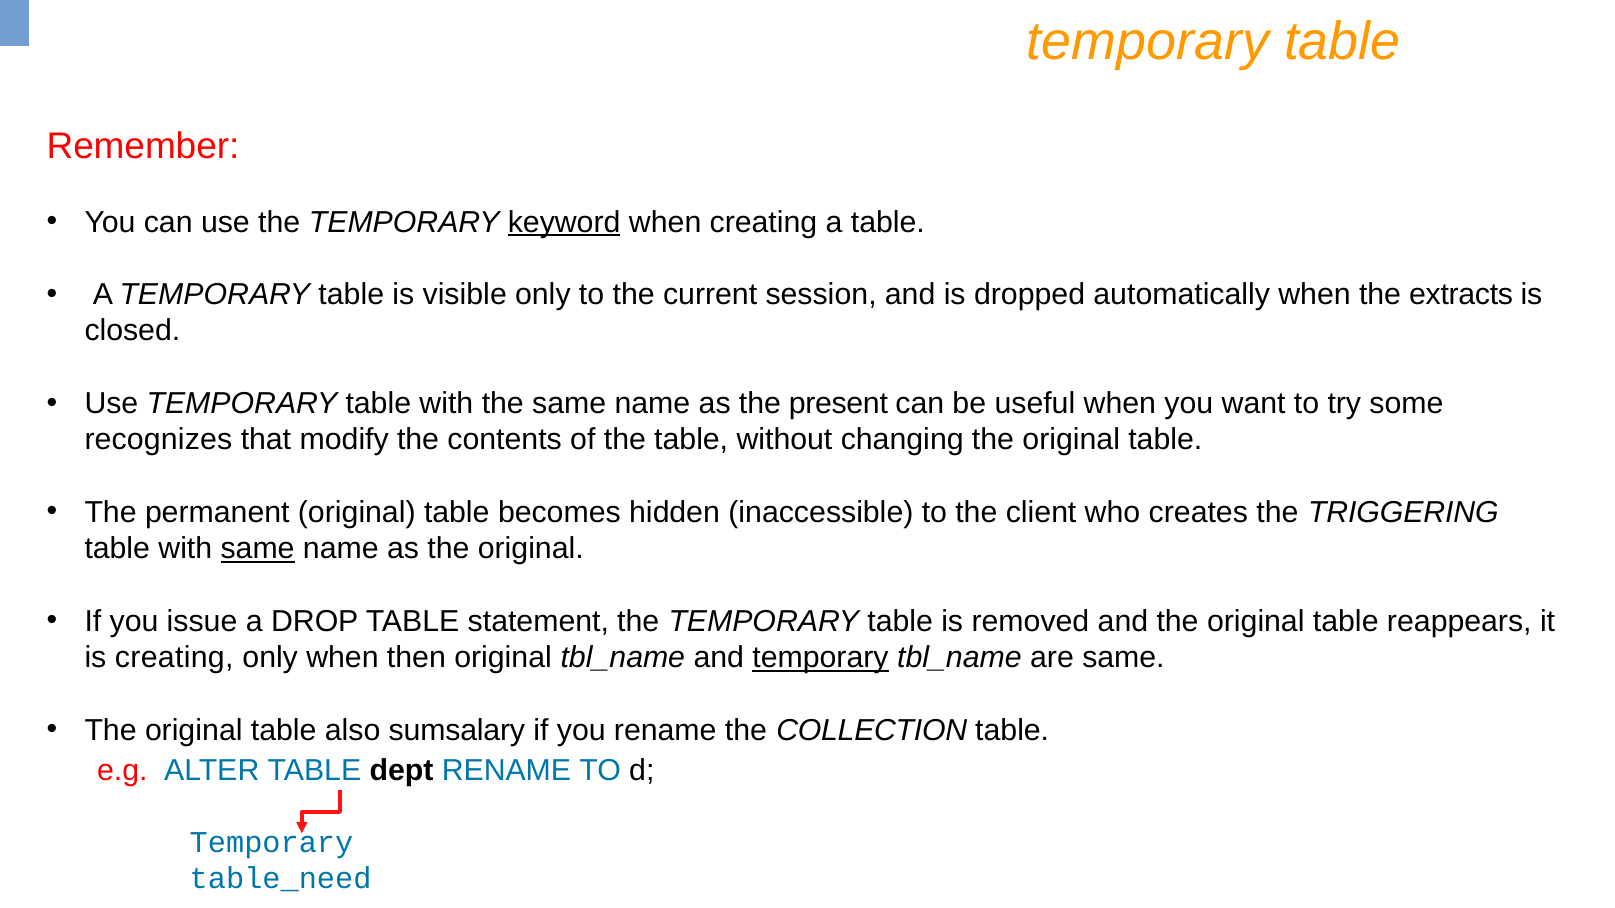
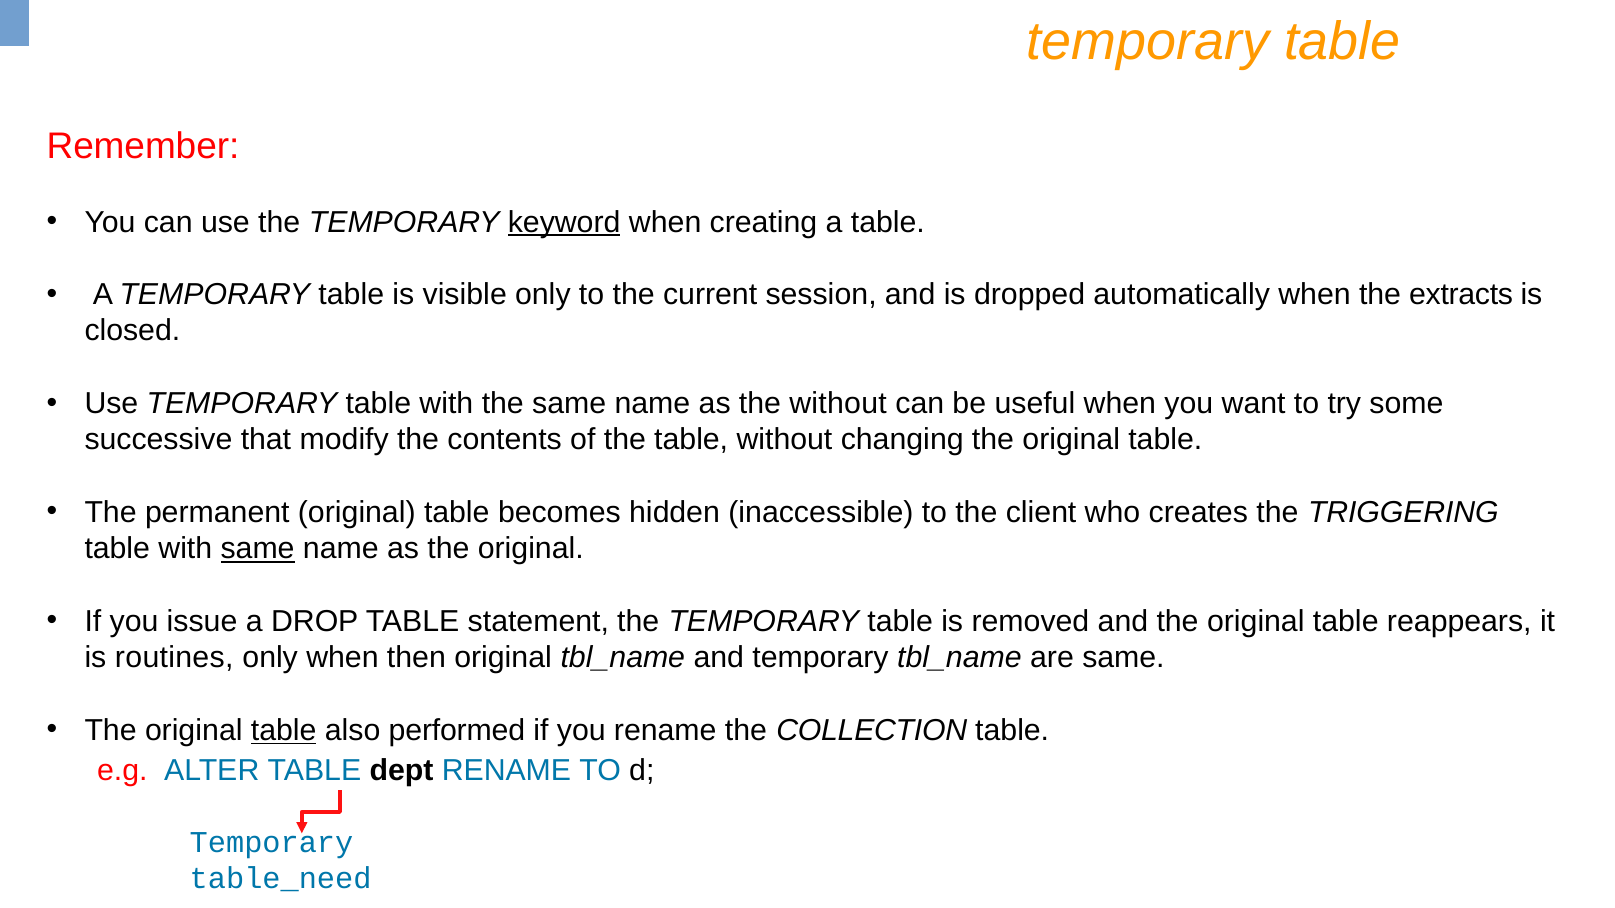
the present: present -> without
recognizes: recognizes -> successive
is creating: creating -> routines
temporary at (821, 658) underline: present -> none
table at (284, 731) underline: none -> present
sumsalary: sumsalary -> performed
